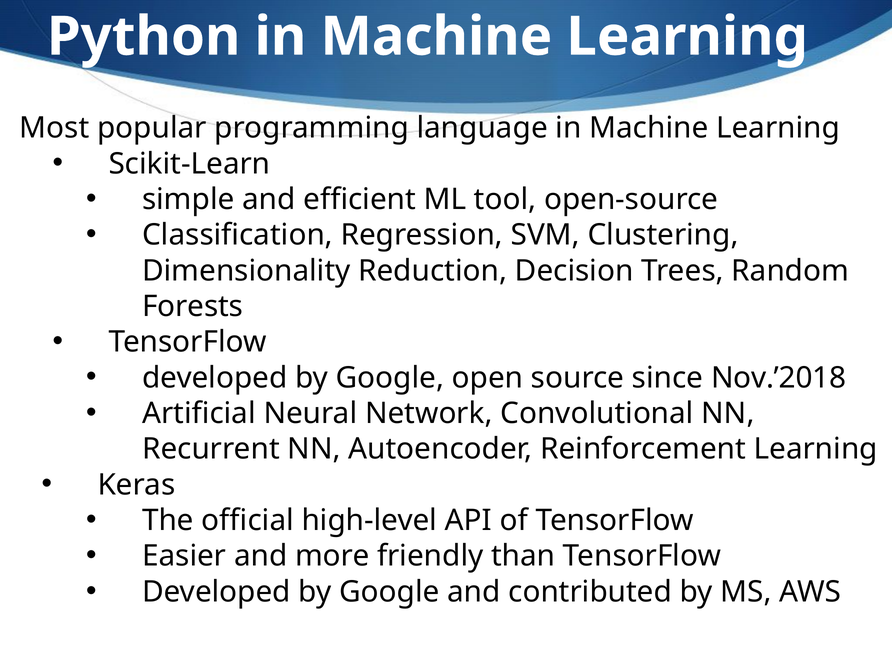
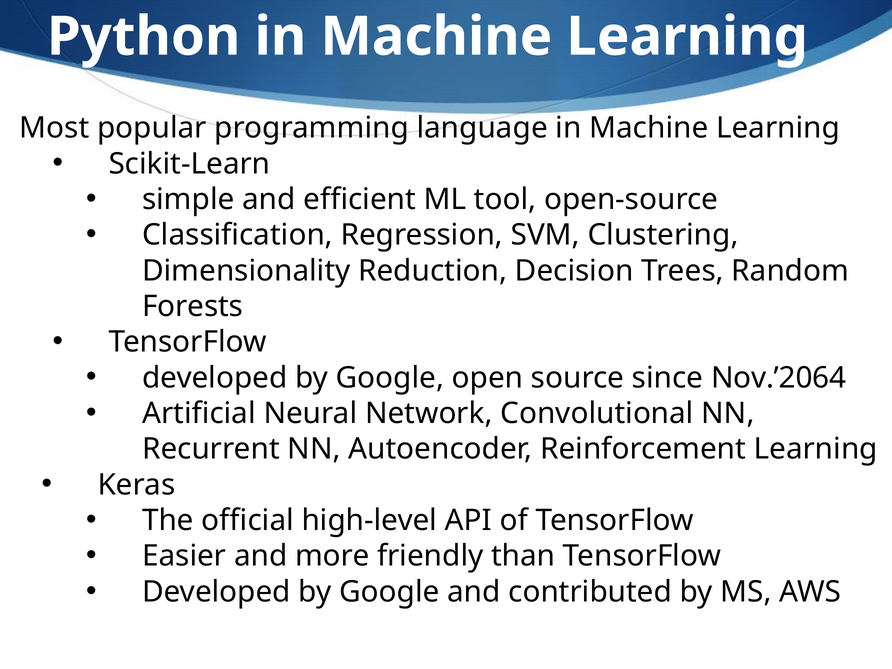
Nov.’2018: Nov.’2018 -> Nov.’2064
